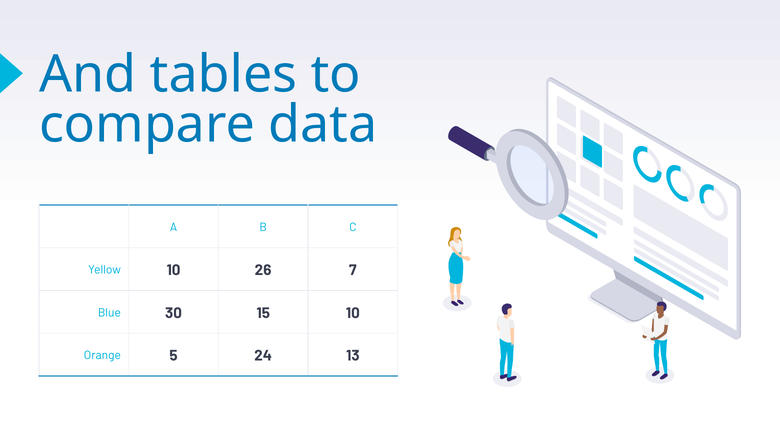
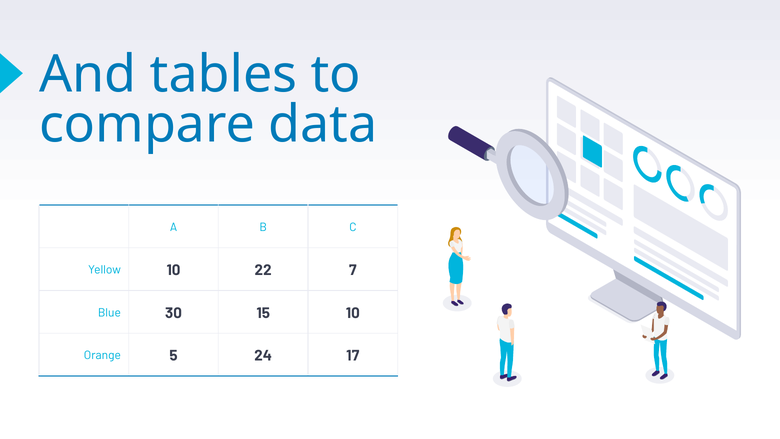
26: 26 -> 22
13: 13 -> 17
